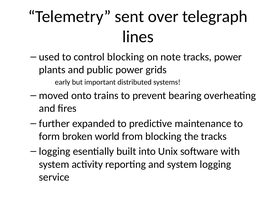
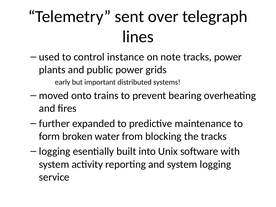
control blocking: blocking -> instance
world: world -> water
